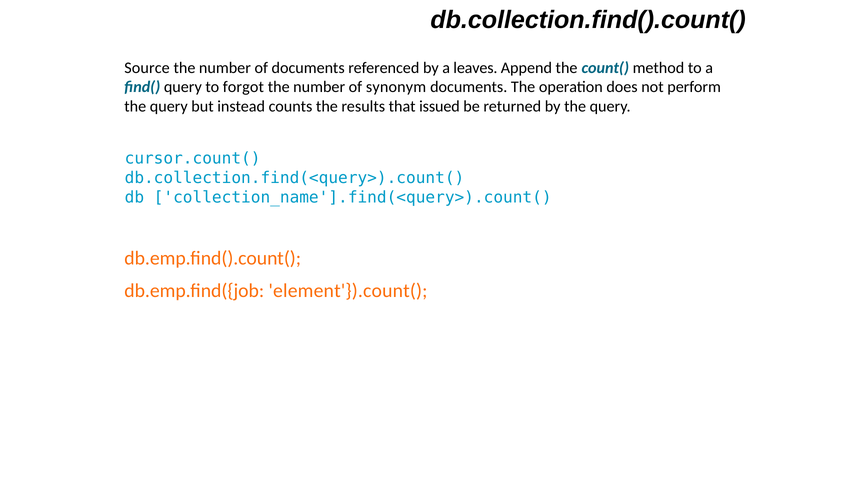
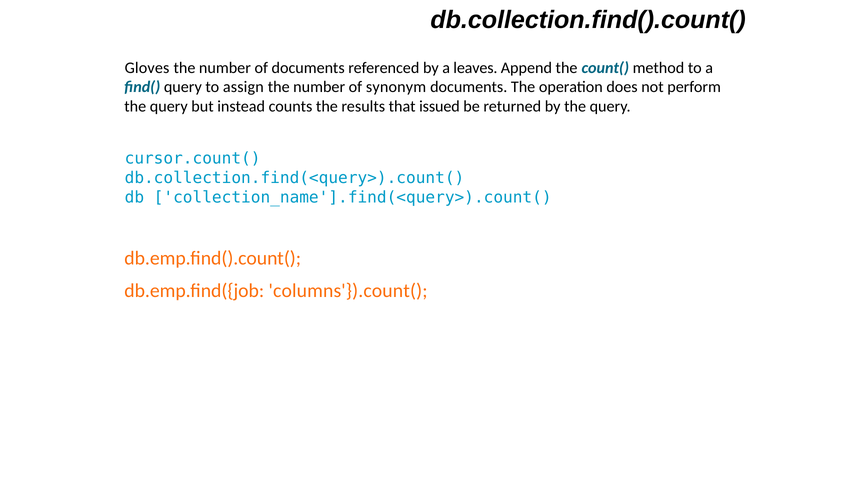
Source: Source -> Gloves
forgot: forgot -> assign
element'}).count(: element'}).count( -> columns'}).count(
